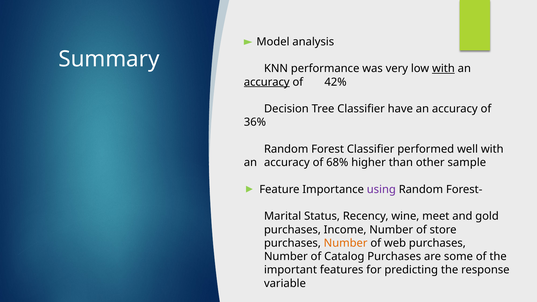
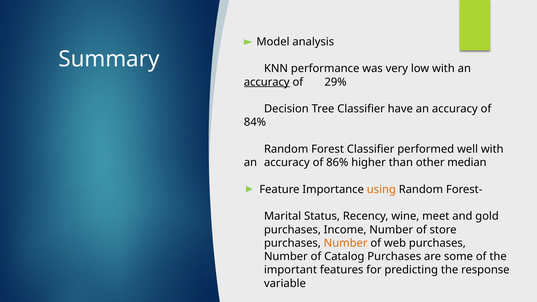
with at (443, 69) underline: present -> none
42%: 42% -> 29%
36%: 36% -> 84%
68%: 68% -> 86%
sample: sample -> median
using colour: purple -> orange
